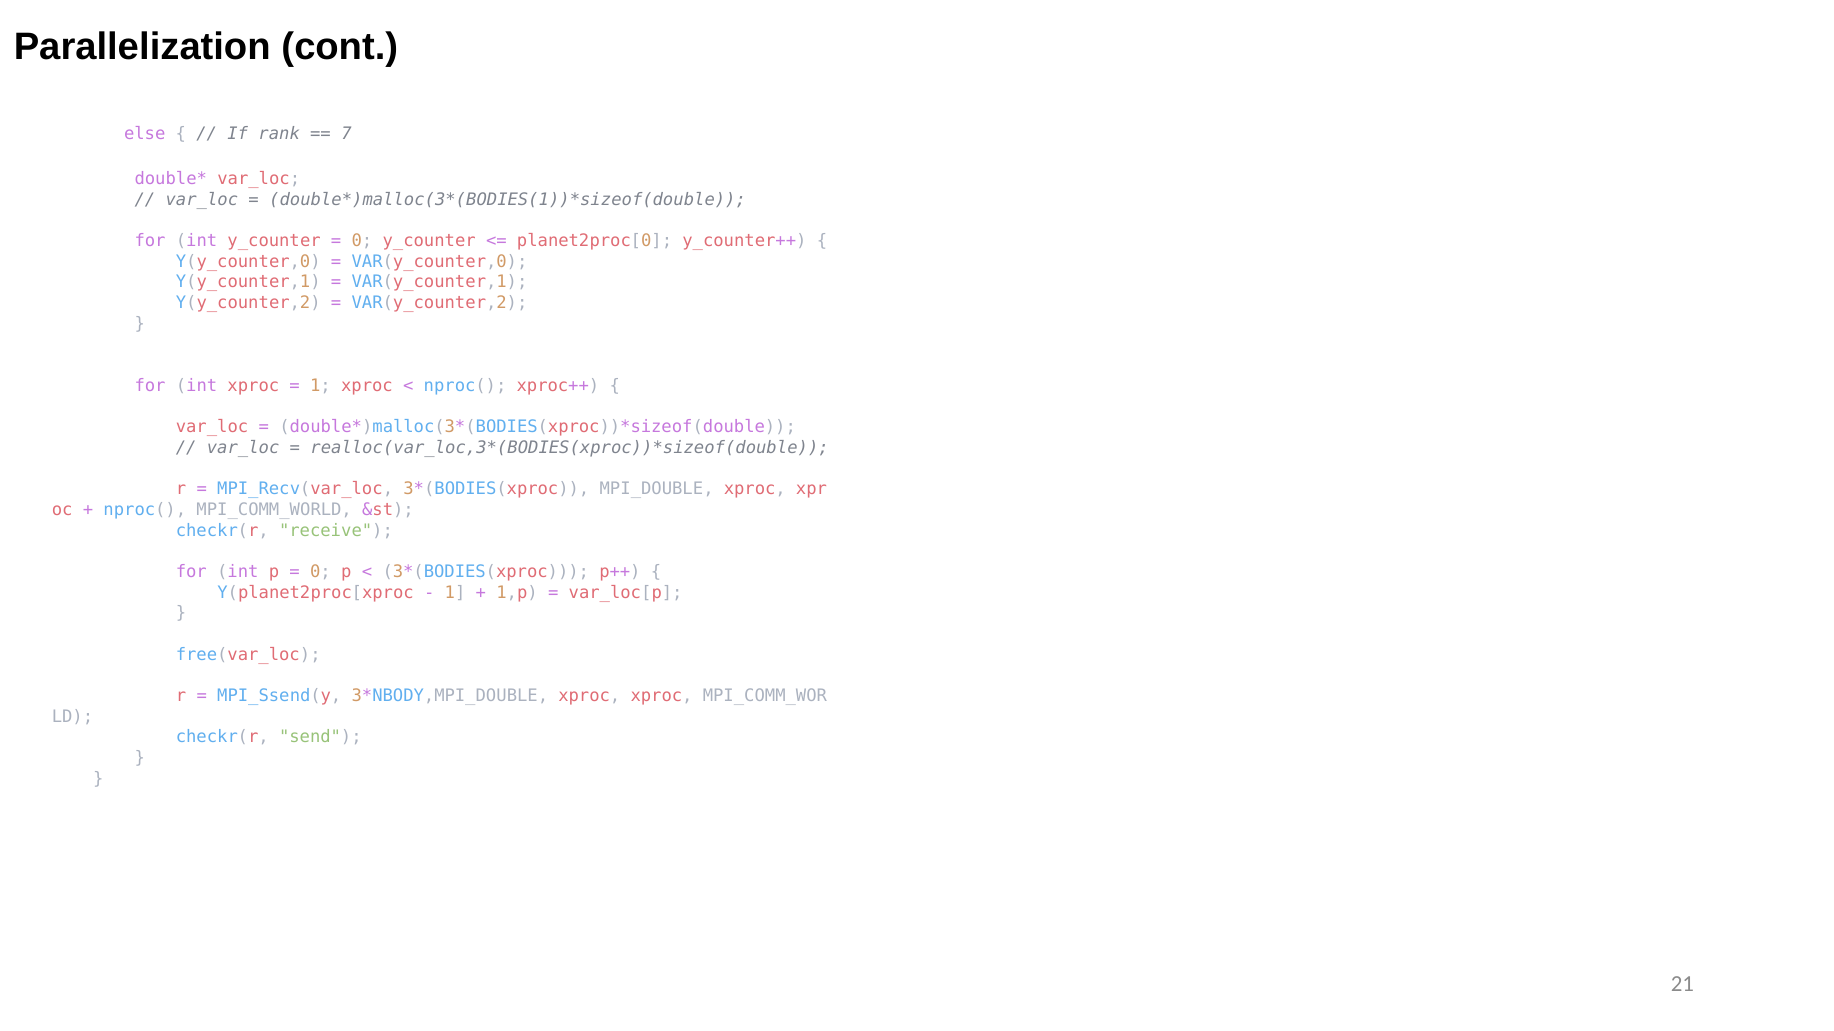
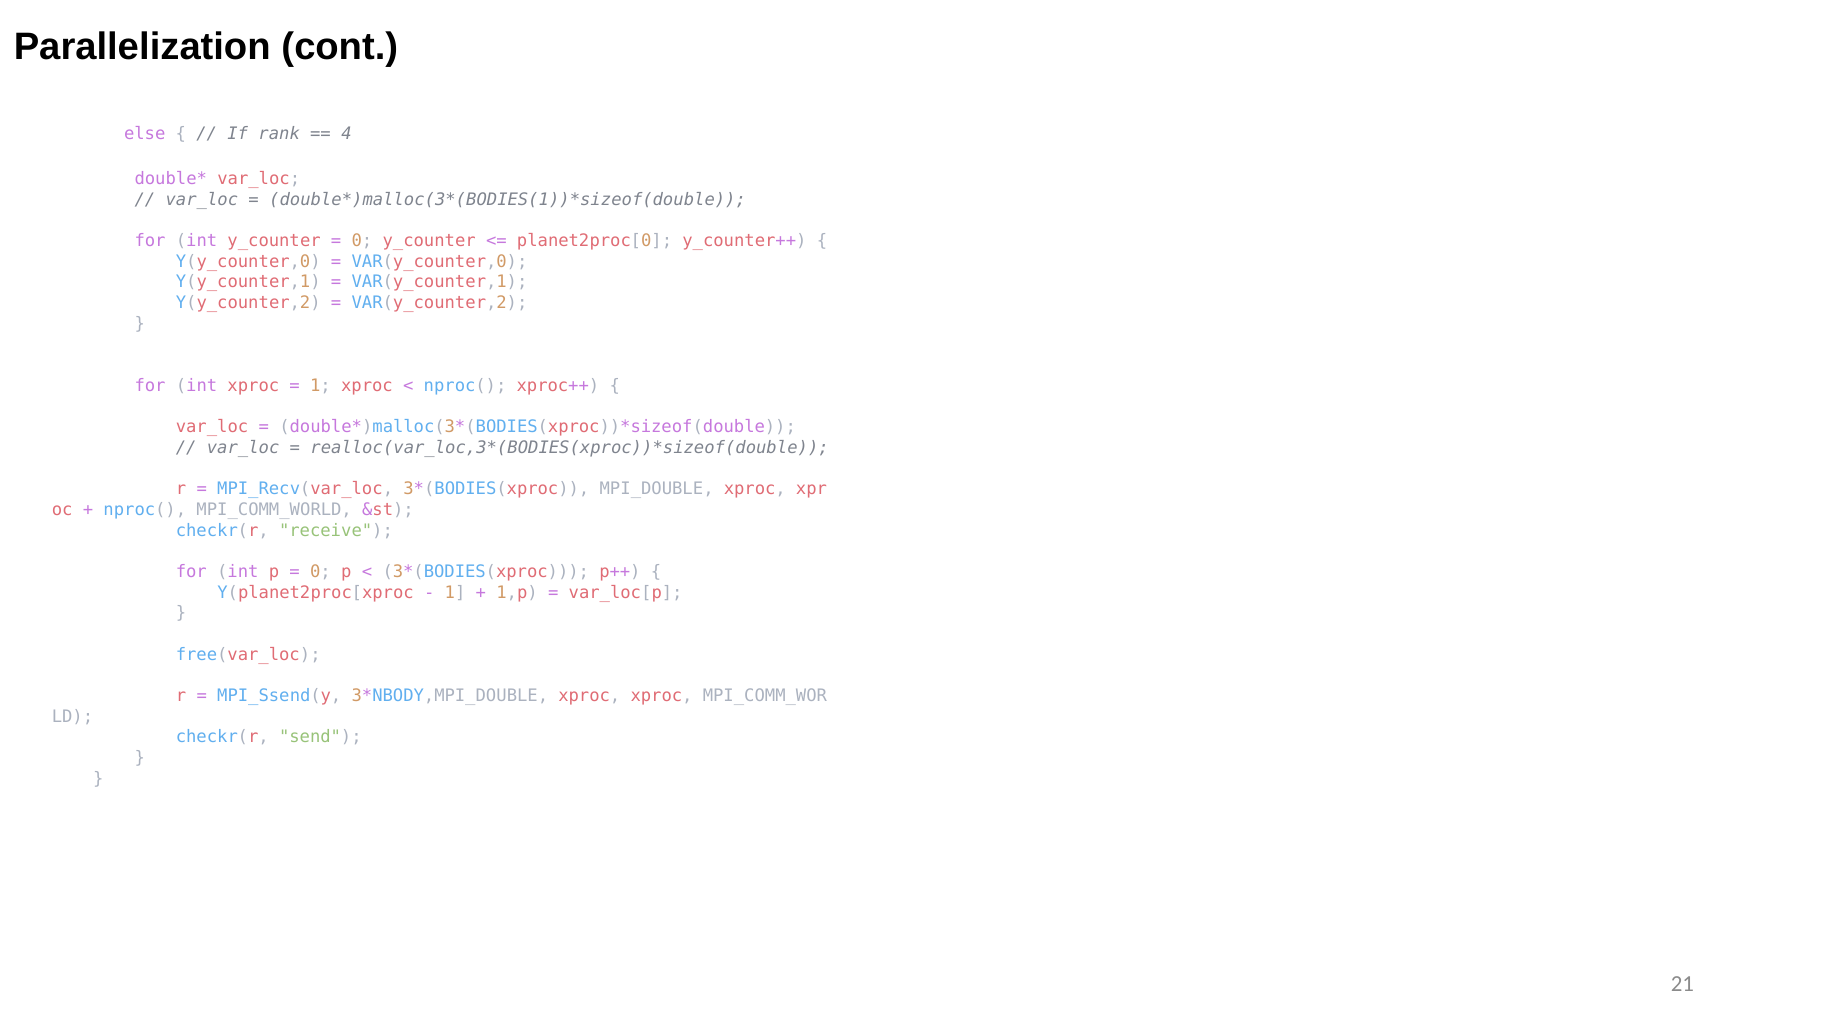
7: 7 -> 4
